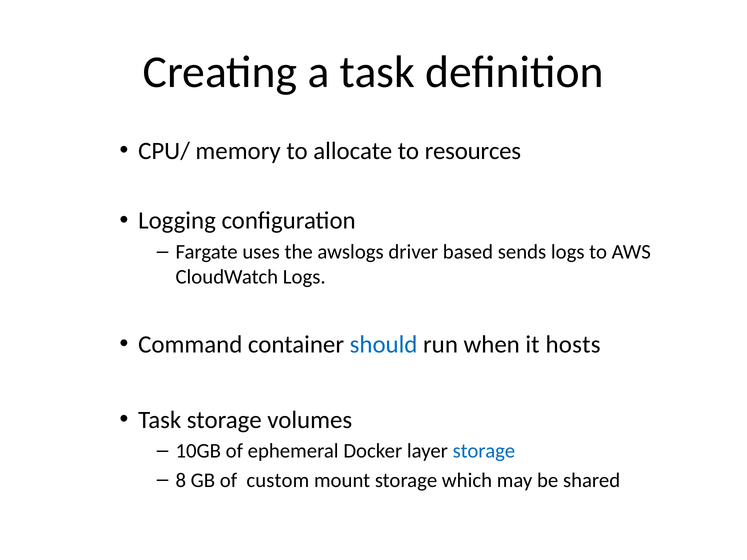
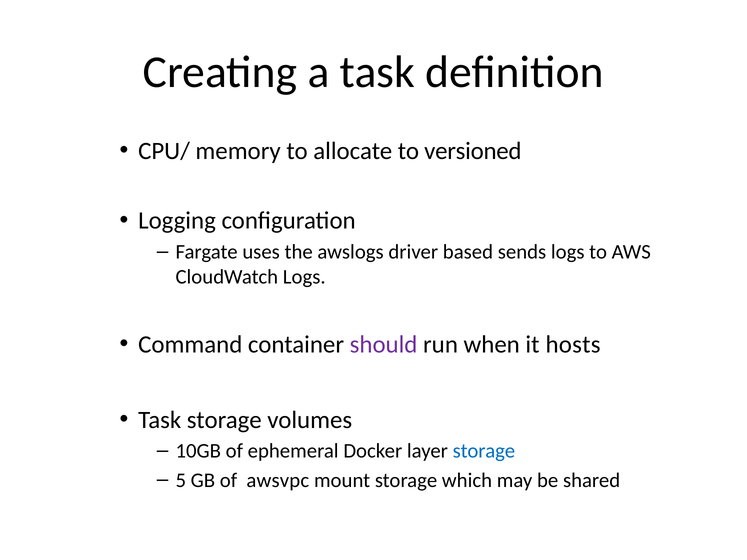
resources: resources -> versioned
should colour: blue -> purple
8: 8 -> 5
custom: custom -> awsvpc
